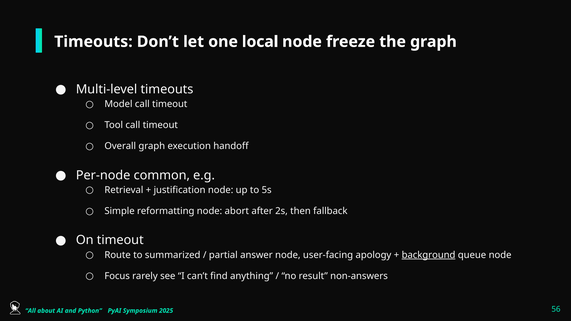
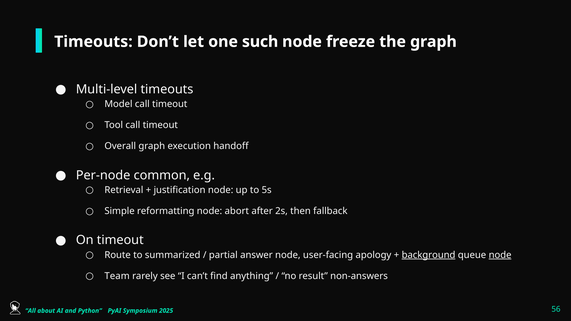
local: local -> such
node at (500, 255) underline: none -> present
Focus: Focus -> Team
